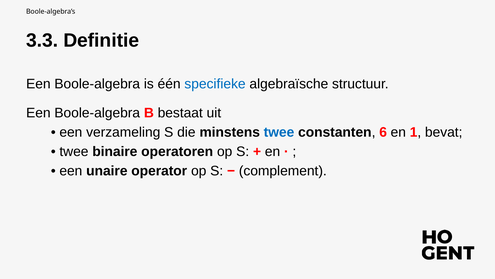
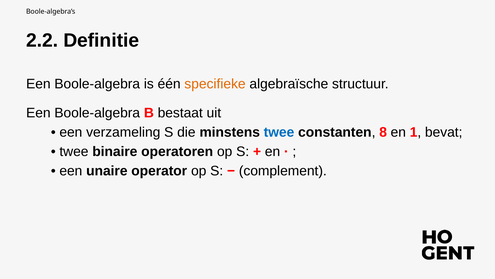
3.3: 3.3 -> 2.2
specifieke colour: blue -> orange
6: 6 -> 8
